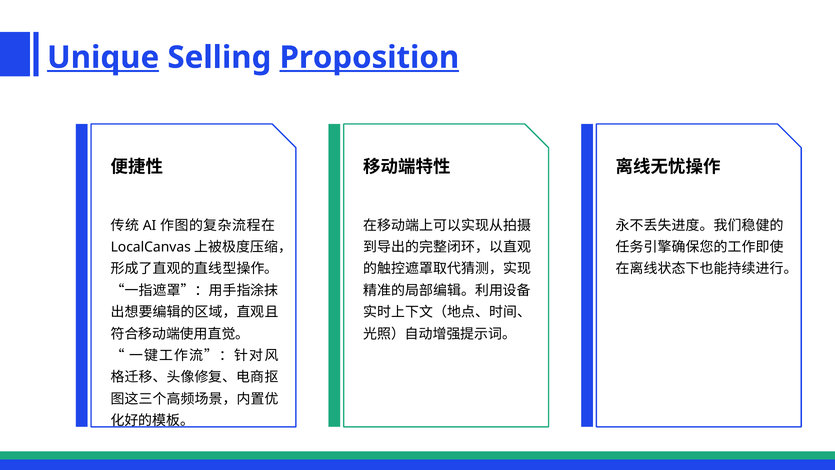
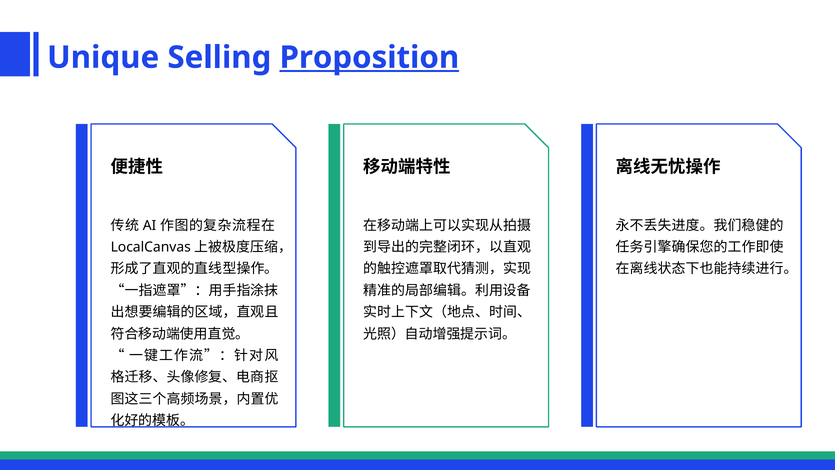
Unique underline: present -> none
